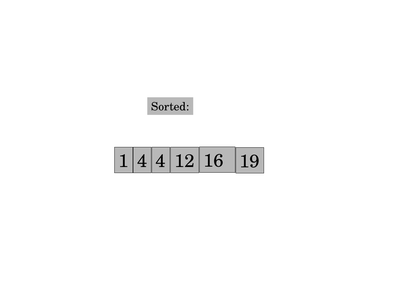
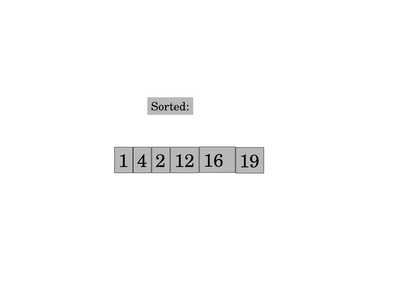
4 4: 4 -> 2
